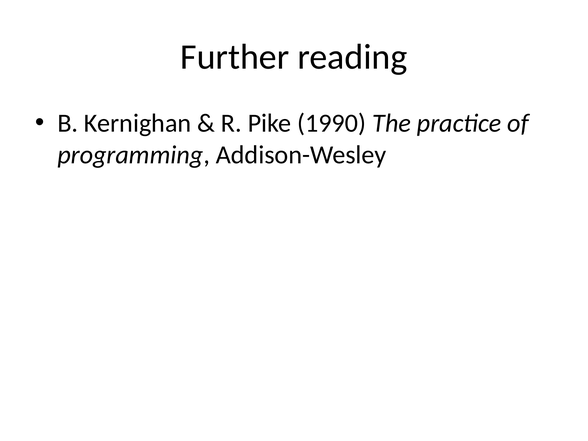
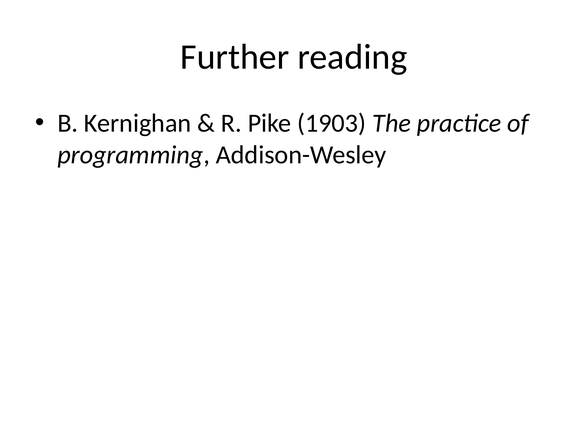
1990: 1990 -> 1903
